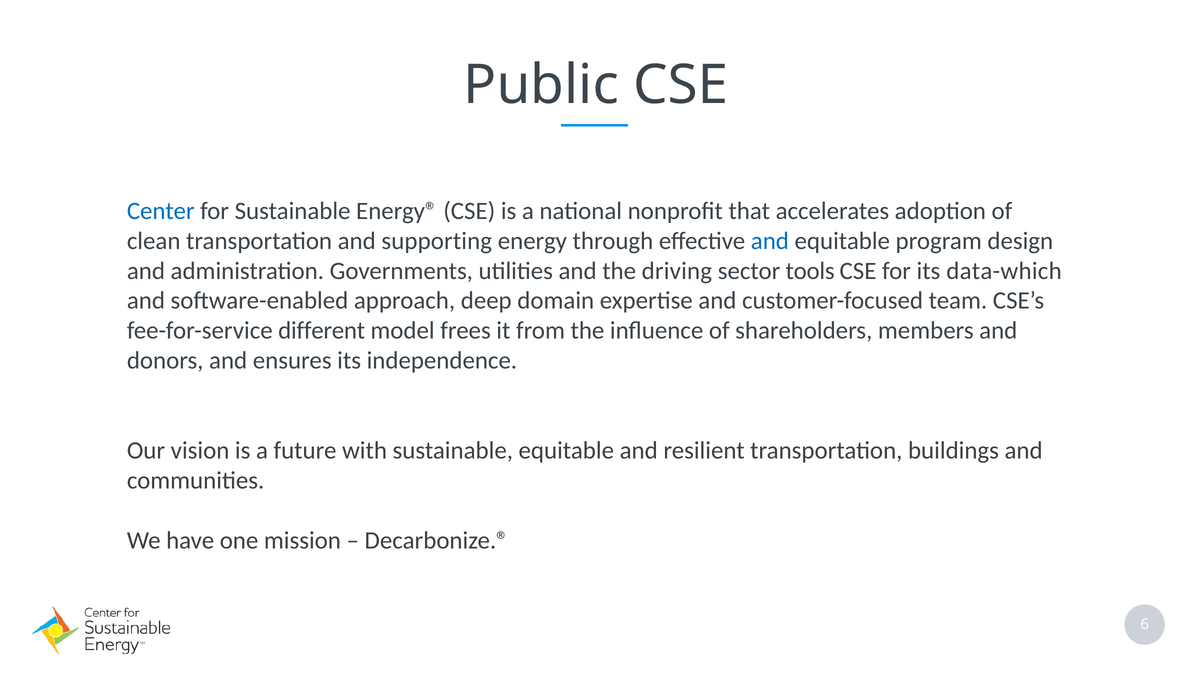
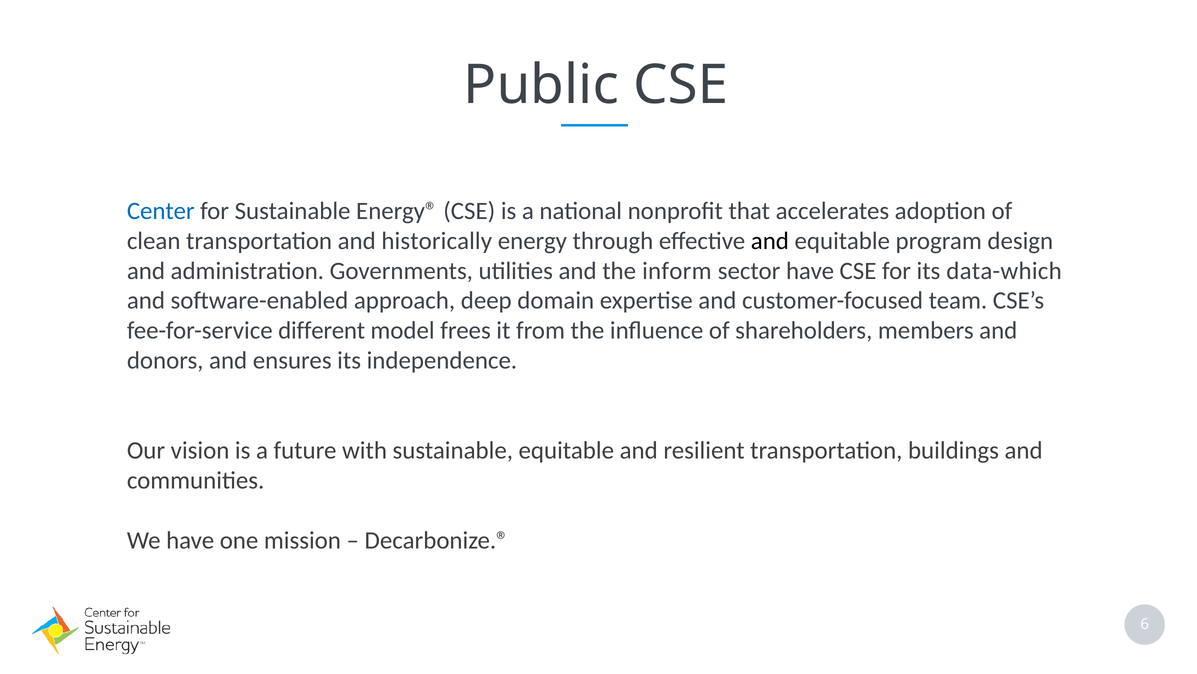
supporting: supporting -> historically
and at (770, 241) colour: blue -> black
driving: driving -> inform
sector tools: tools -> have
